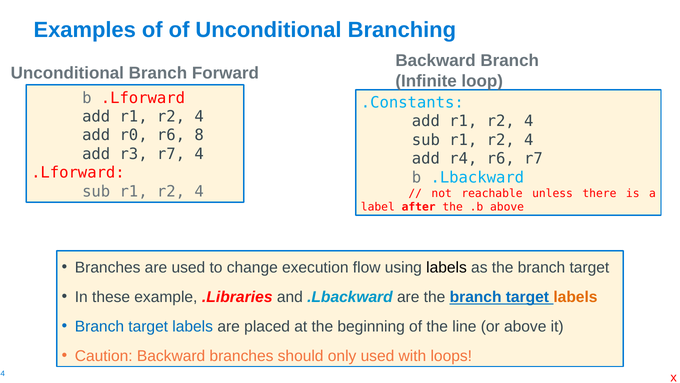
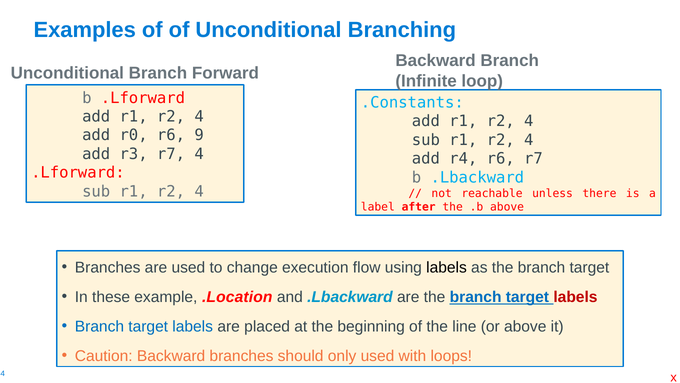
8: 8 -> 9
.Libraries: .Libraries -> .Location
labels at (575, 297) colour: orange -> red
